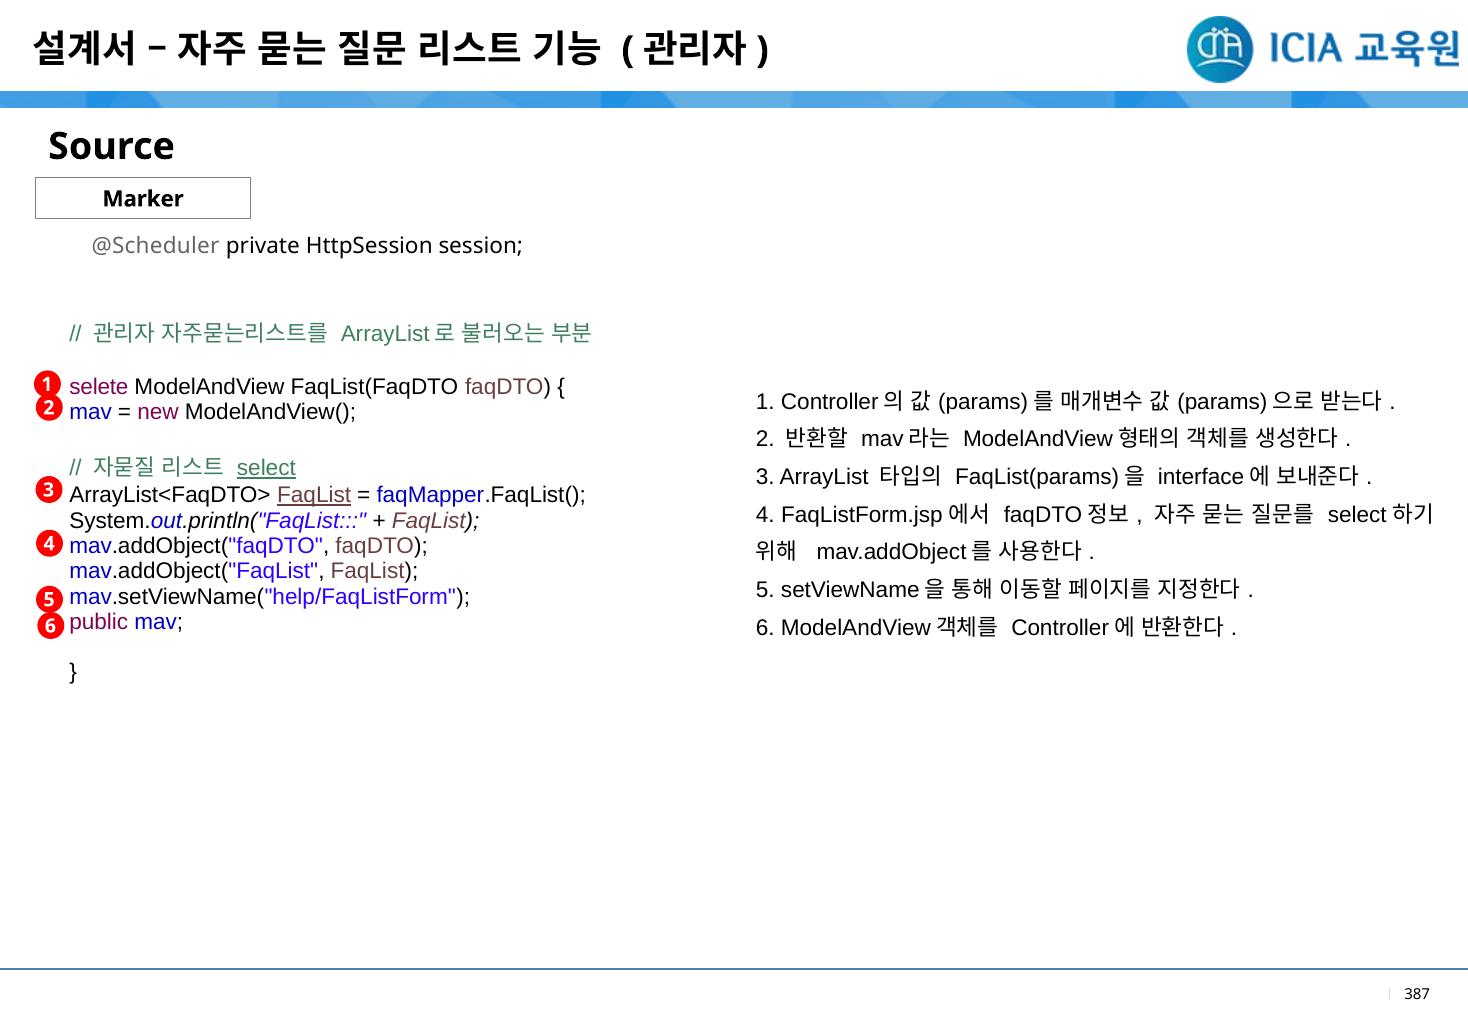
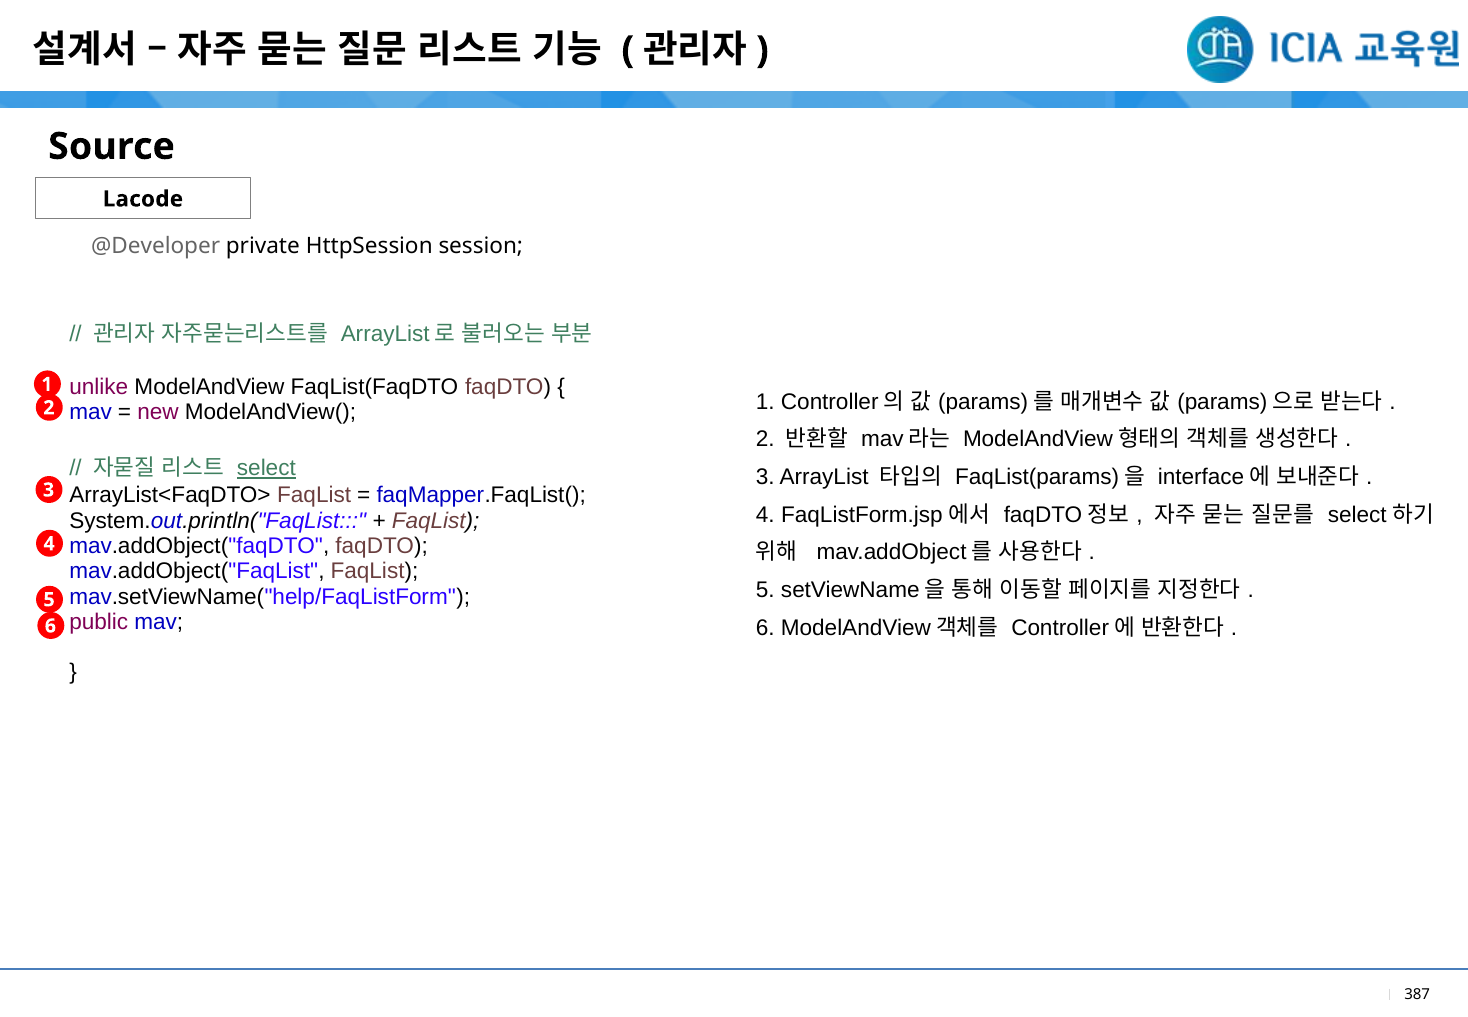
Marker: Marker -> Lacode
@Scheduler: @Scheduler -> @Developer
selete: selete -> unlike
FaqList at (314, 495) underline: present -> none
